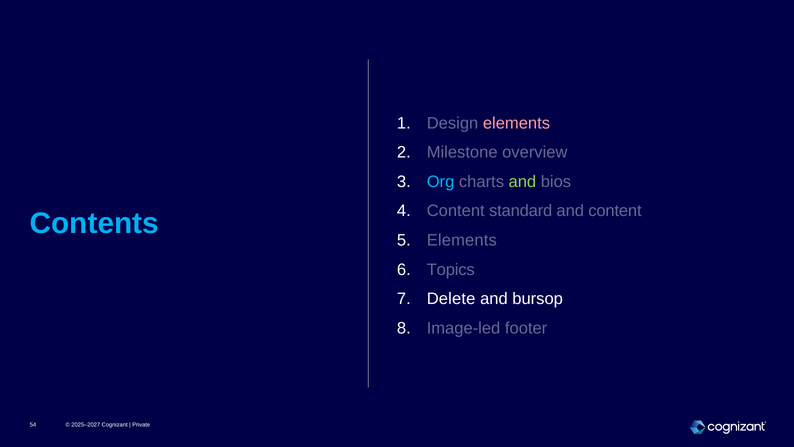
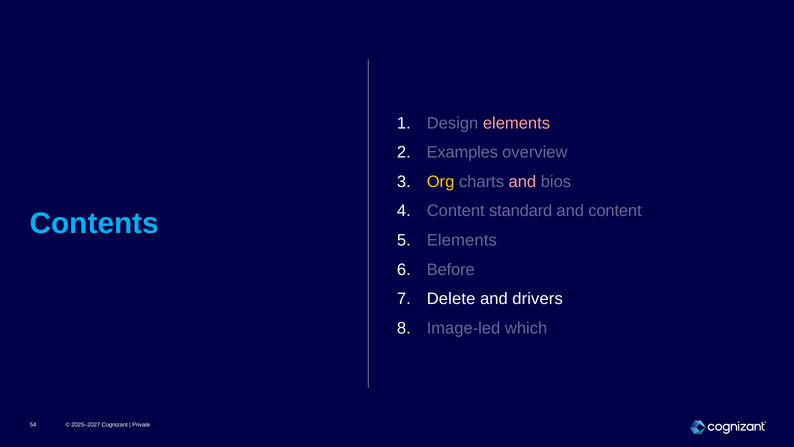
Milestone: Milestone -> Examples
Org colour: light blue -> yellow
and at (522, 182) colour: light green -> pink
Topics: Topics -> Before
bursop: bursop -> drivers
footer: footer -> which
